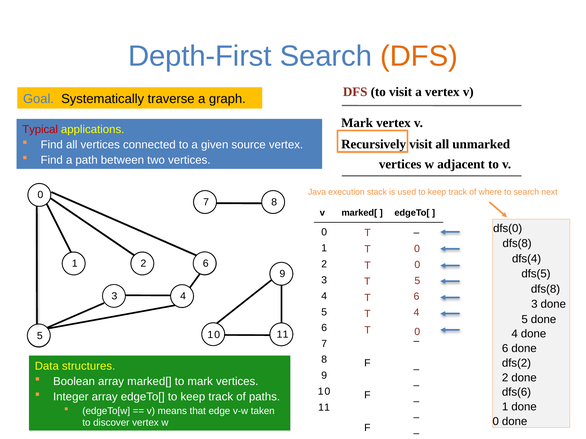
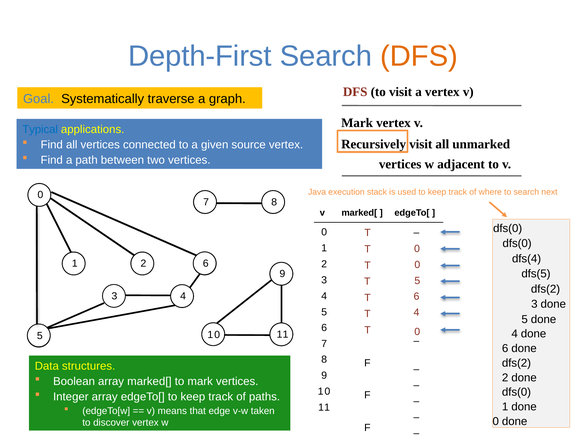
Typical colour: red -> blue
dfs(8 at (517, 244): dfs(8 -> dfs(0
dfs(8 at (546, 289): dfs(8 -> dfs(2
dfs(6 at (516, 393): dfs(6 -> dfs(0
